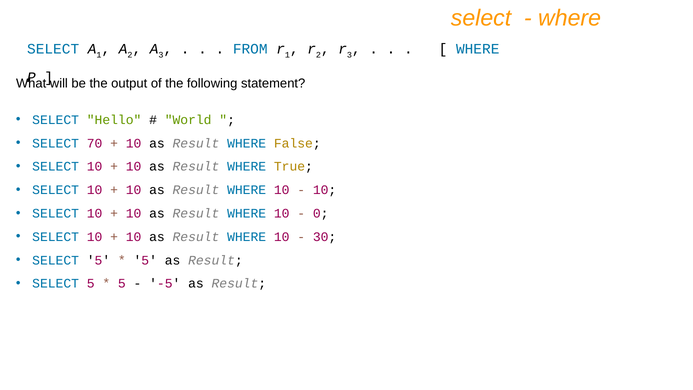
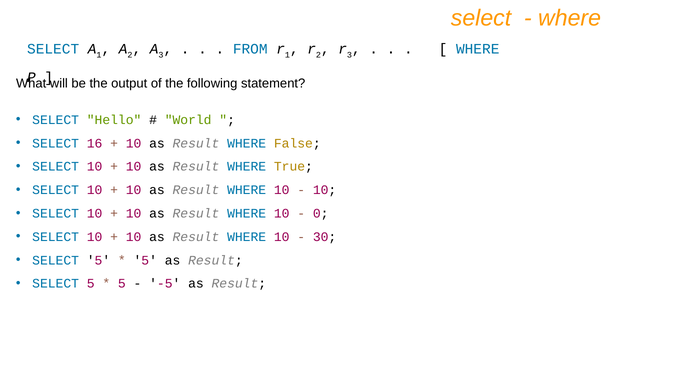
70: 70 -> 16
